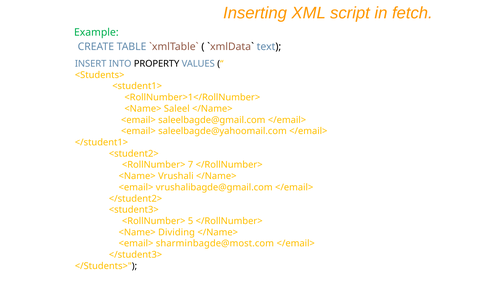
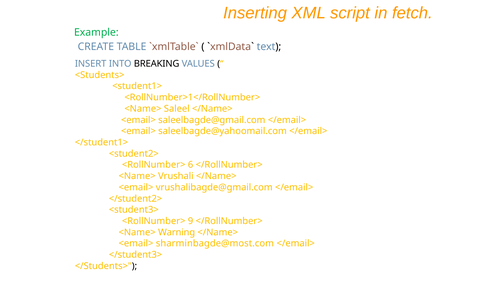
PROPERTY: PROPERTY -> BREAKING
7: 7 -> 6
5: 5 -> 9
Dividing: Dividing -> Warning
